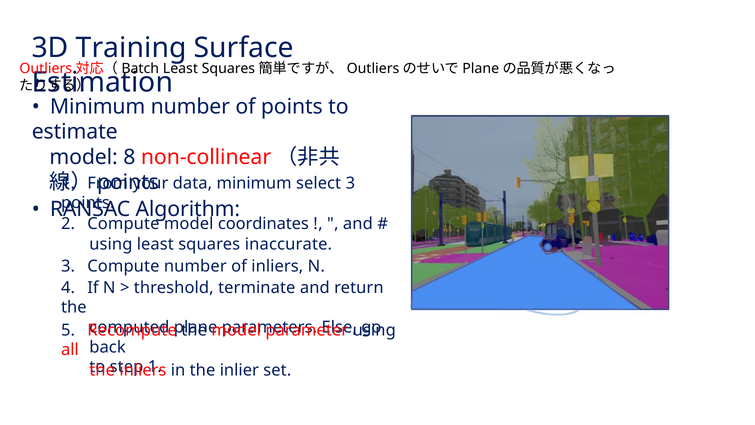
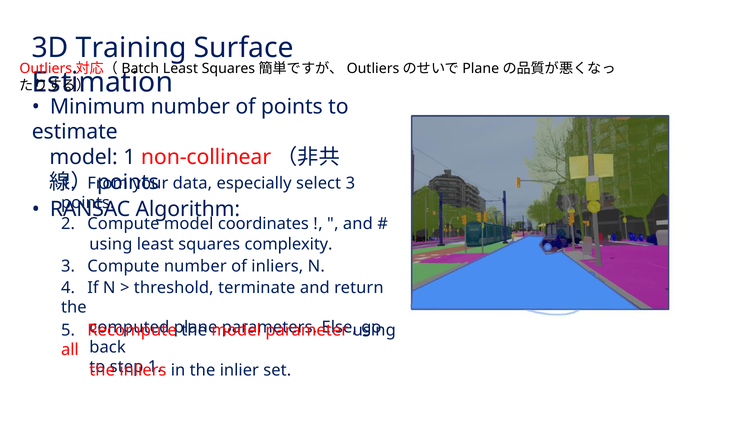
model 8: 8 -> 1
data minimum: minimum -> especially
inaccurate: inaccurate -> complexity
